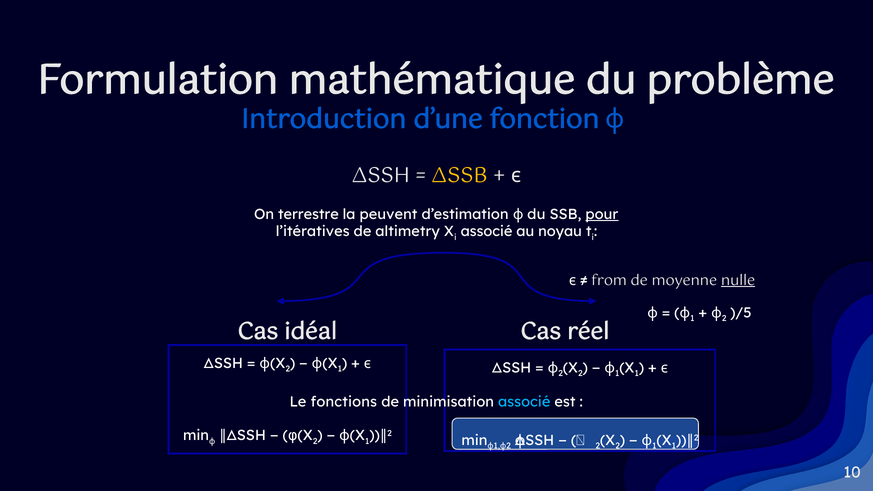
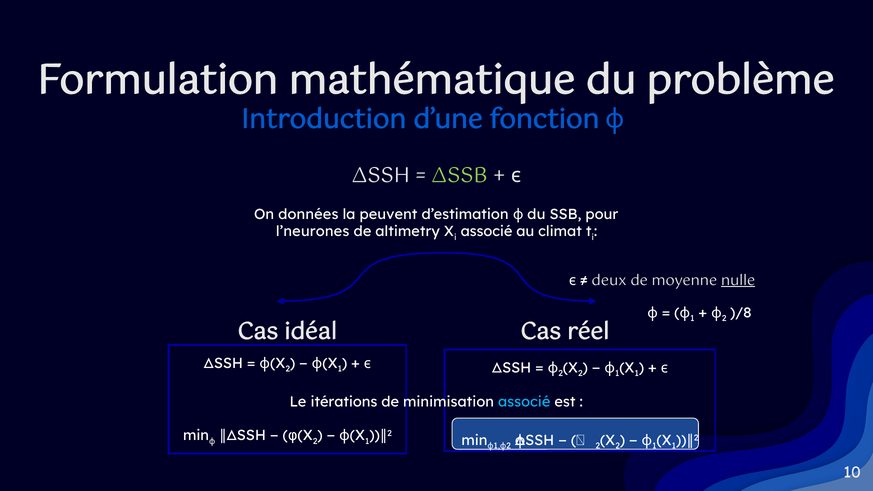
∆SSB colour: yellow -> light green
terrestre: terrestre -> données
pour underline: present -> none
l’itératives: l’itératives -> l’neurones
noyau: noyau -> climat
from: from -> deux
)/5: )/5 -> )/8
fonctions: fonctions -> itérations
